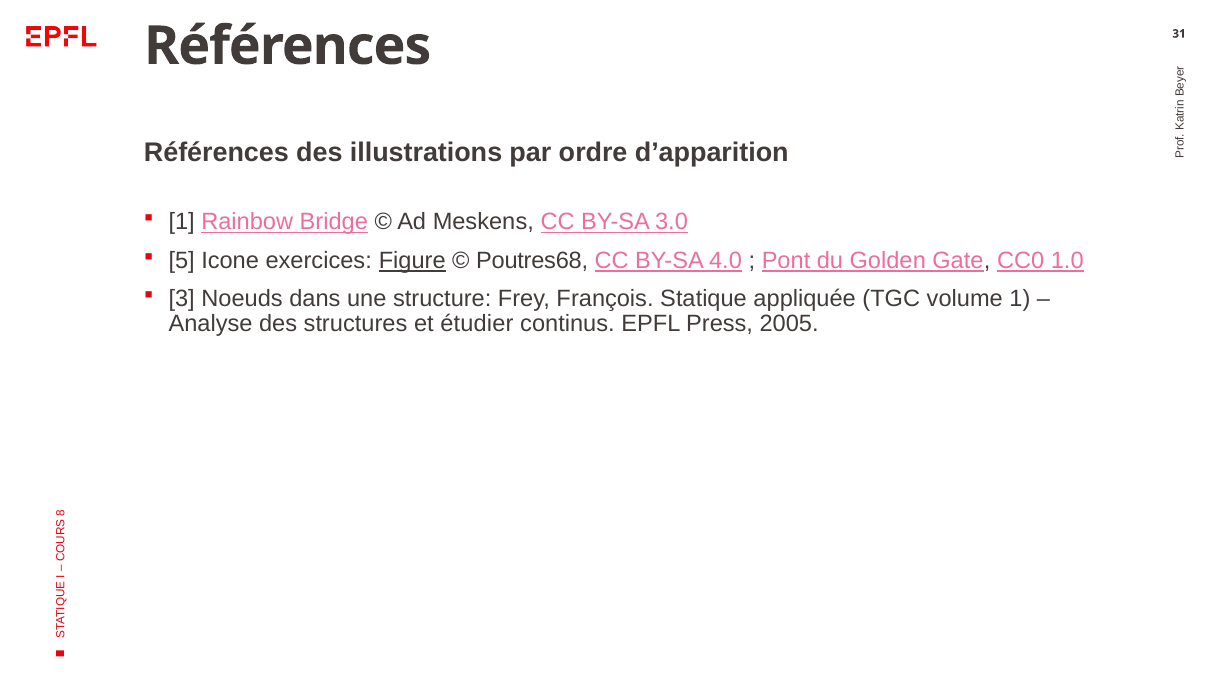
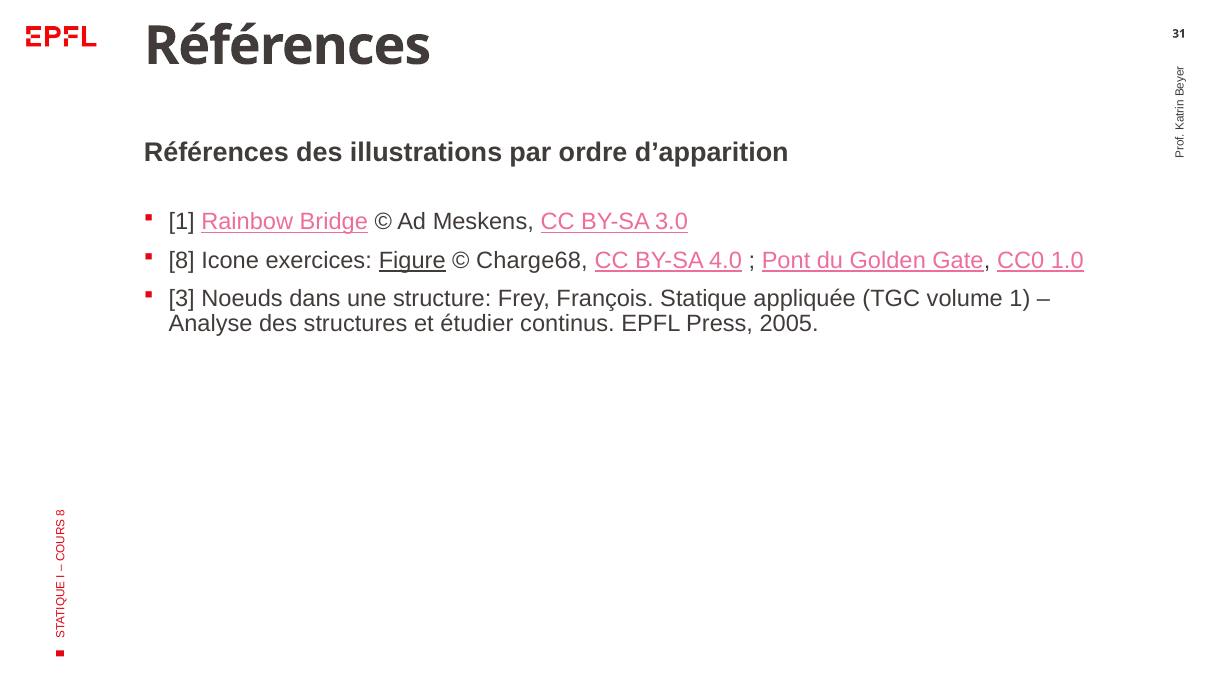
5 at (182, 261): 5 -> 8
Poutres68: Poutres68 -> Charge68
